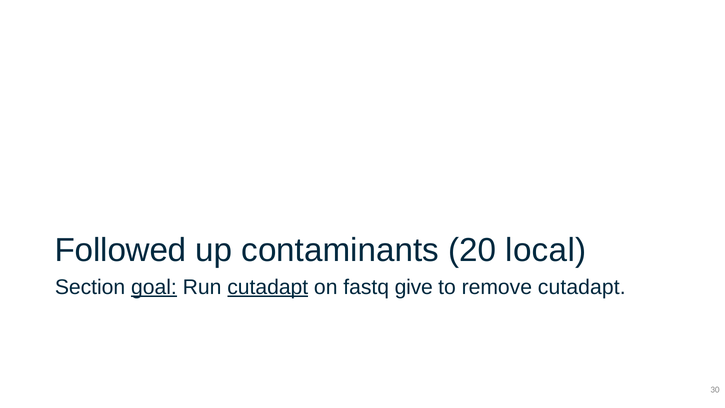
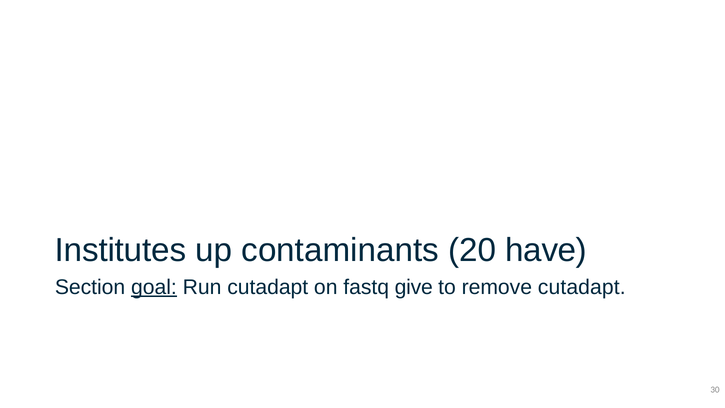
Followed: Followed -> Institutes
local: local -> have
cutadapt at (268, 287) underline: present -> none
